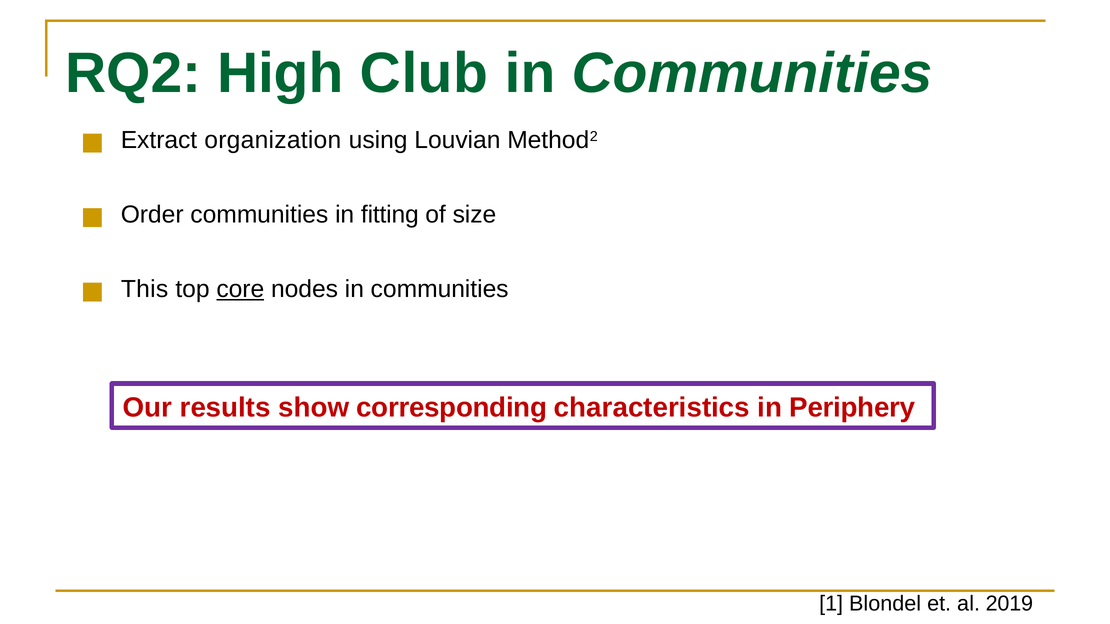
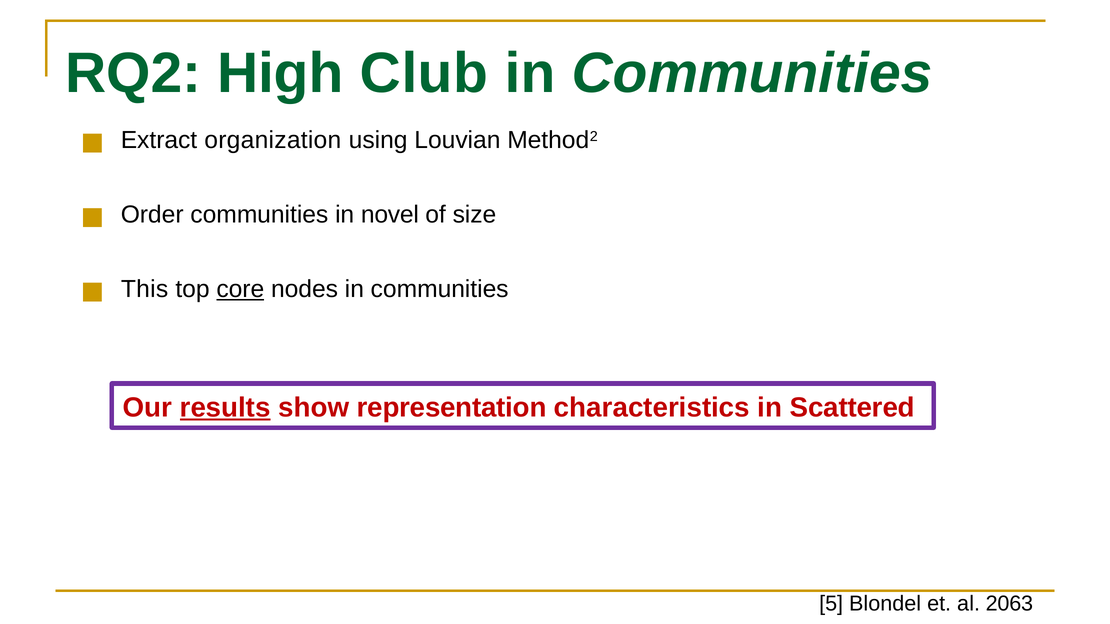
fitting: fitting -> novel
results underline: none -> present
corresponding: corresponding -> representation
Periphery: Periphery -> Scattered
1: 1 -> 5
2019: 2019 -> 2063
